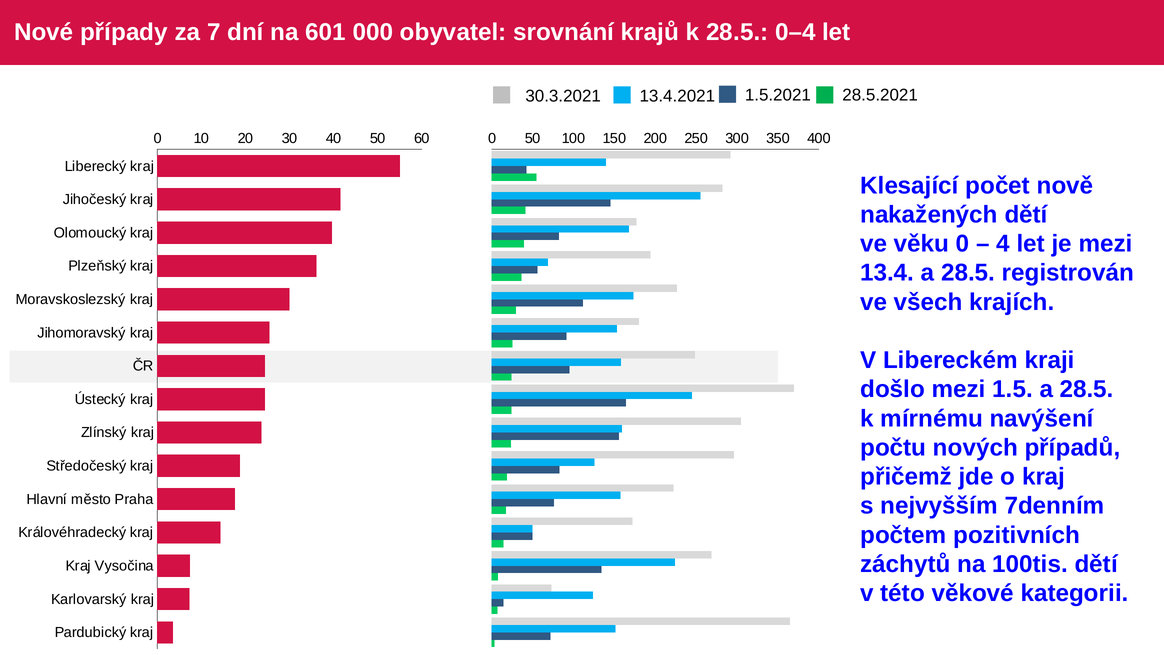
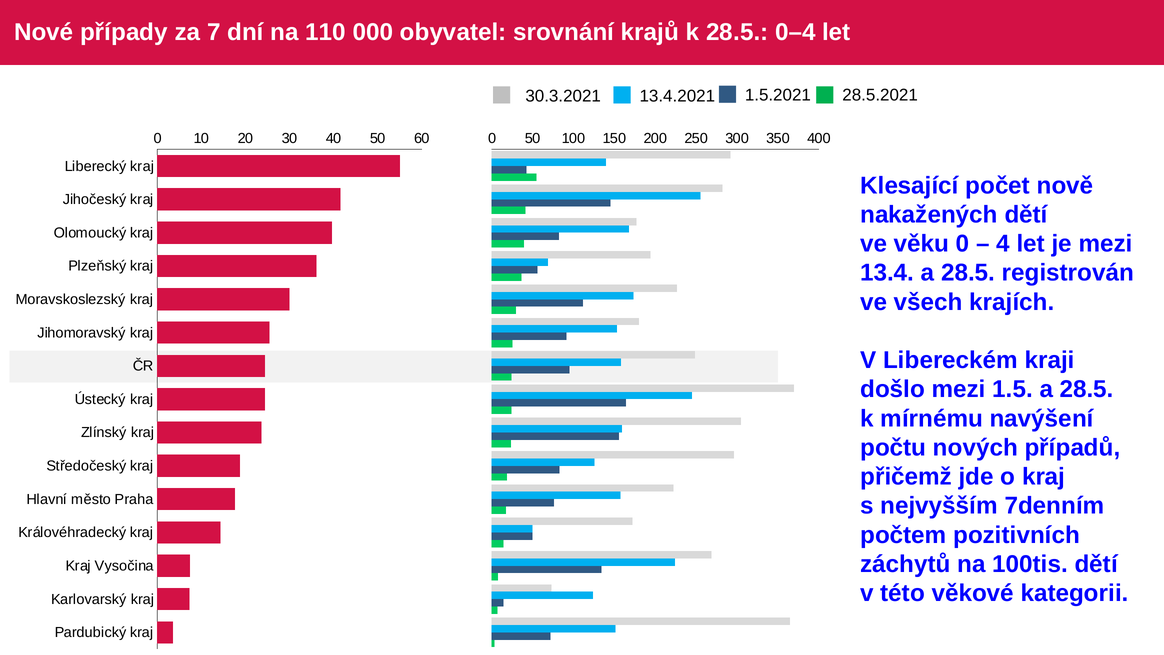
601: 601 -> 110
